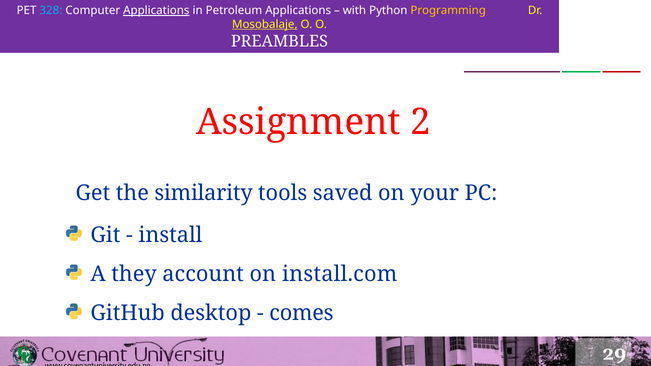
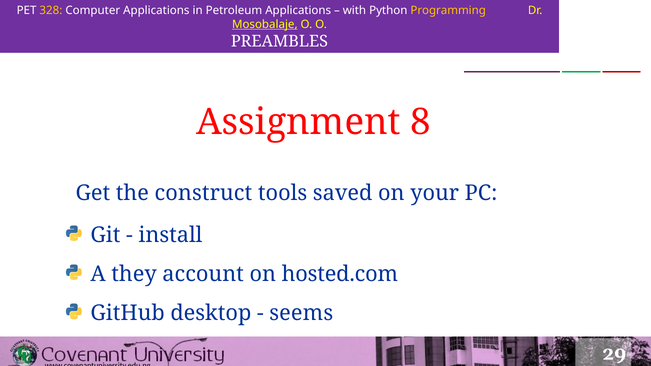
328 colour: light blue -> yellow
Applications at (156, 11) underline: present -> none
2: 2 -> 8
similarity: similarity -> construct
install.com: install.com -> hosted.com
comes: comes -> seems
